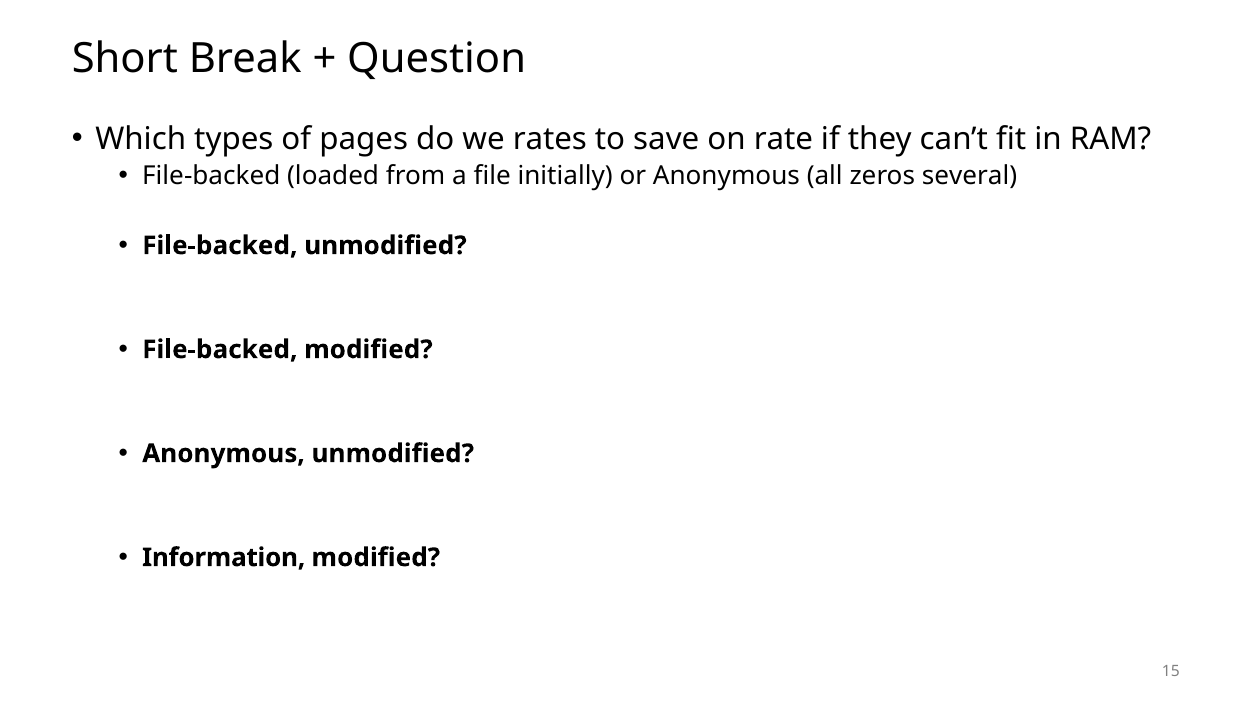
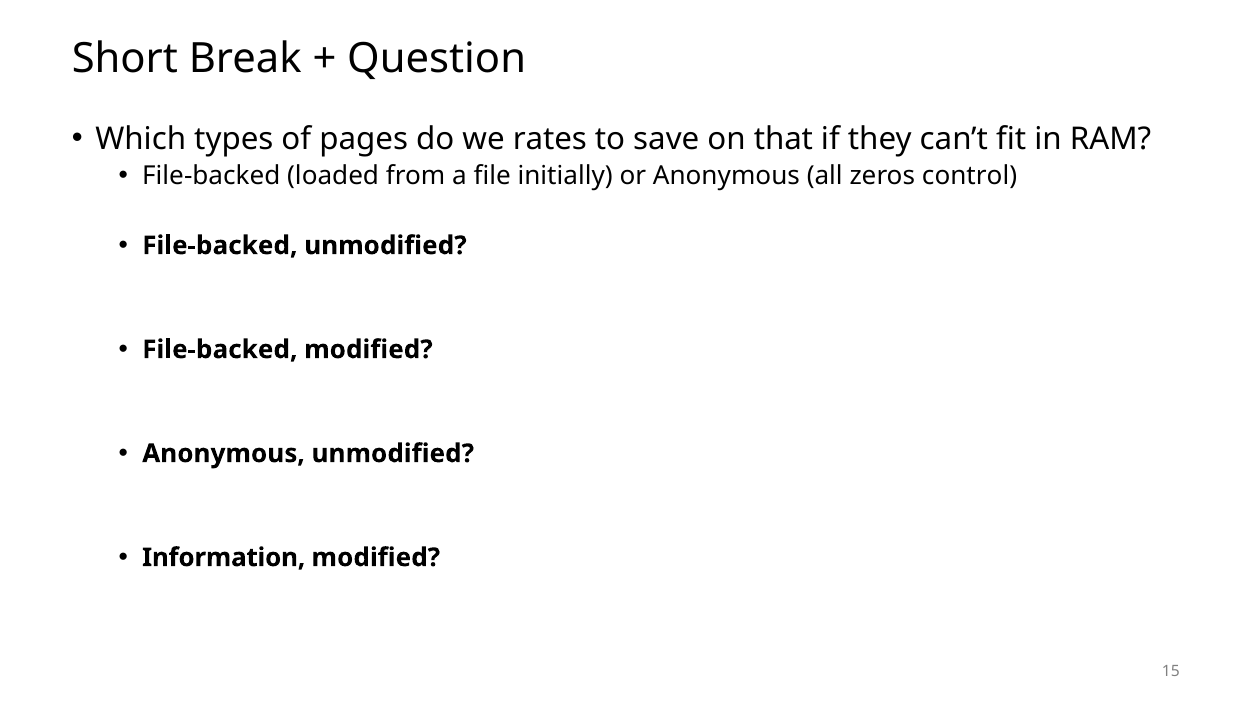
rate: rate -> that
several: several -> control
